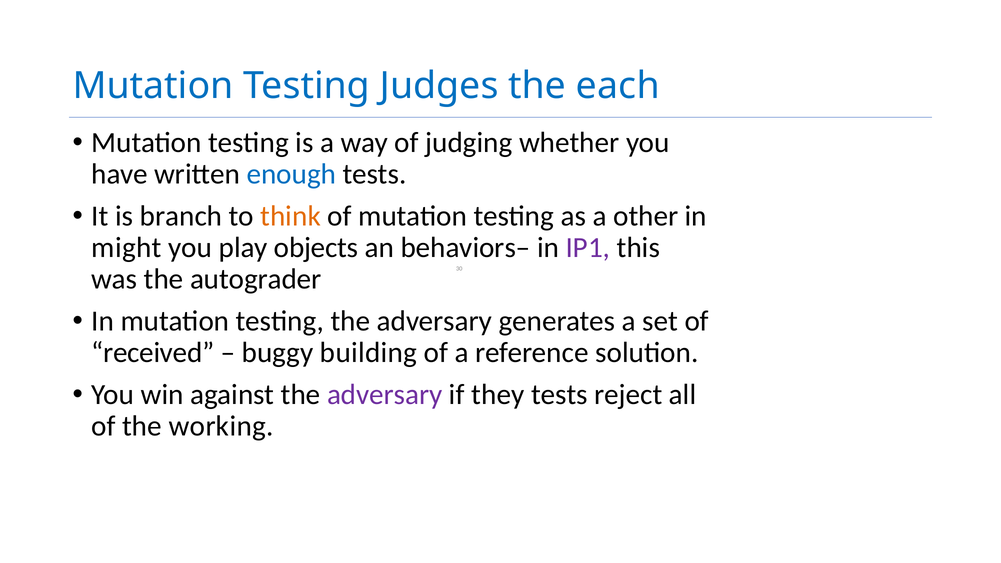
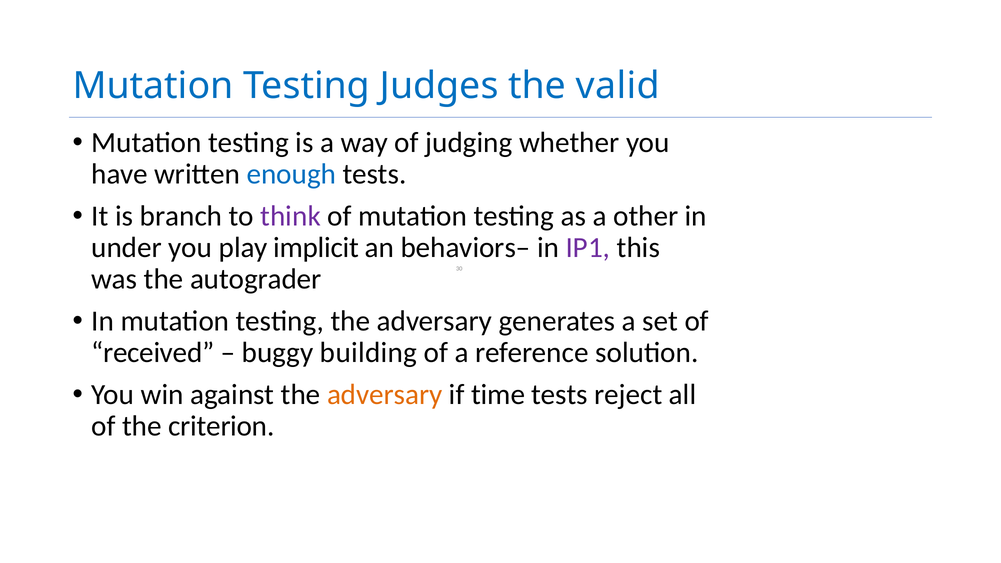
each: each -> valid
think colour: orange -> purple
might: might -> under
objects: objects -> implicit
adversary at (385, 395) colour: purple -> orange
they: they -> time
working: working -> criterion
